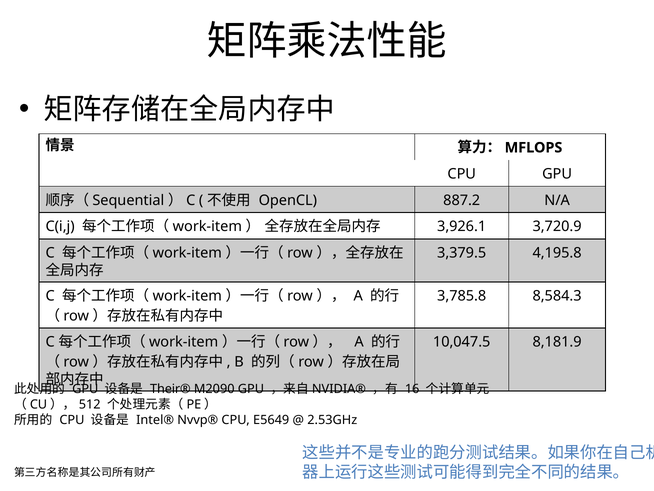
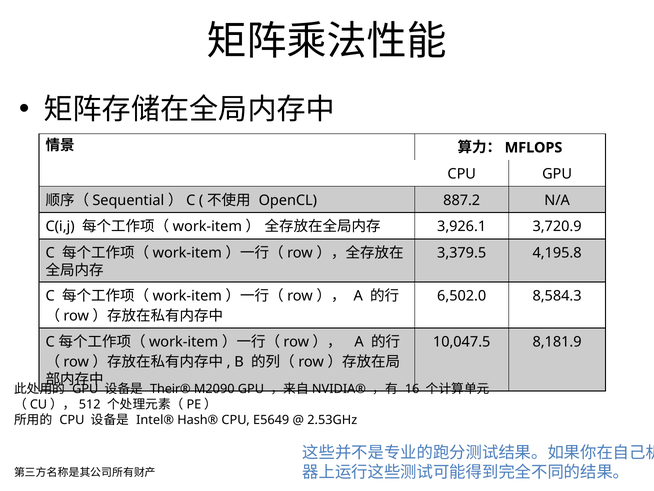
3,785.8: 3,785.8 -> 6,502.0
Nvvp®: Nvvp® -> Hash®
